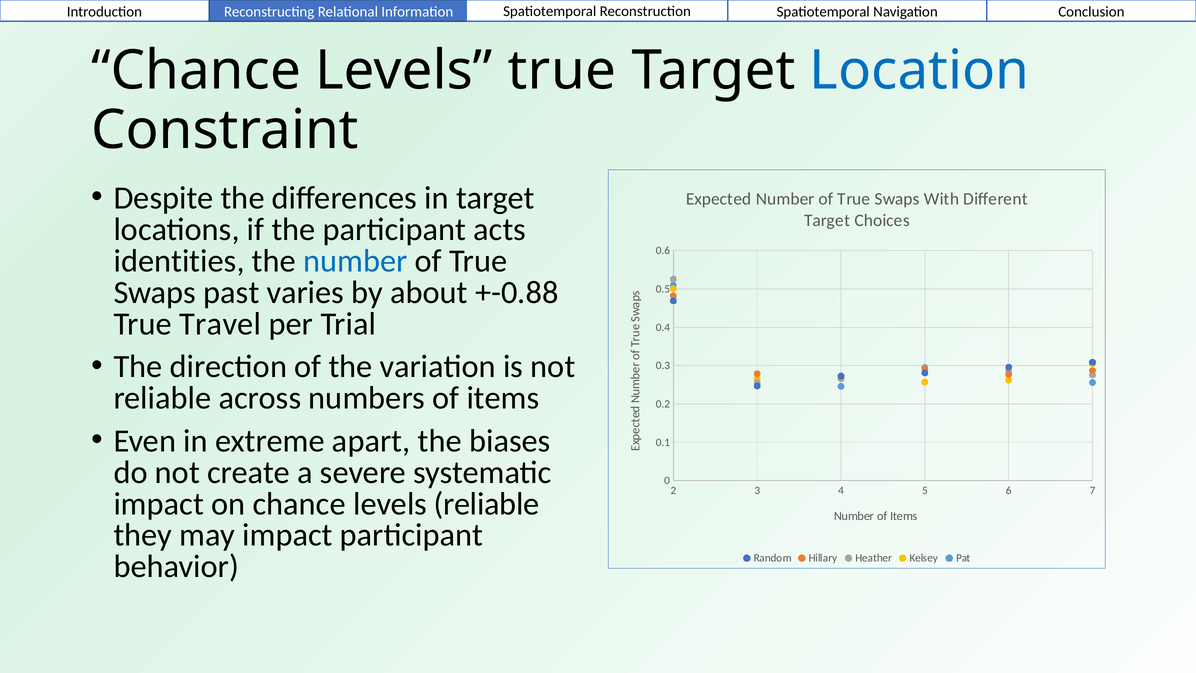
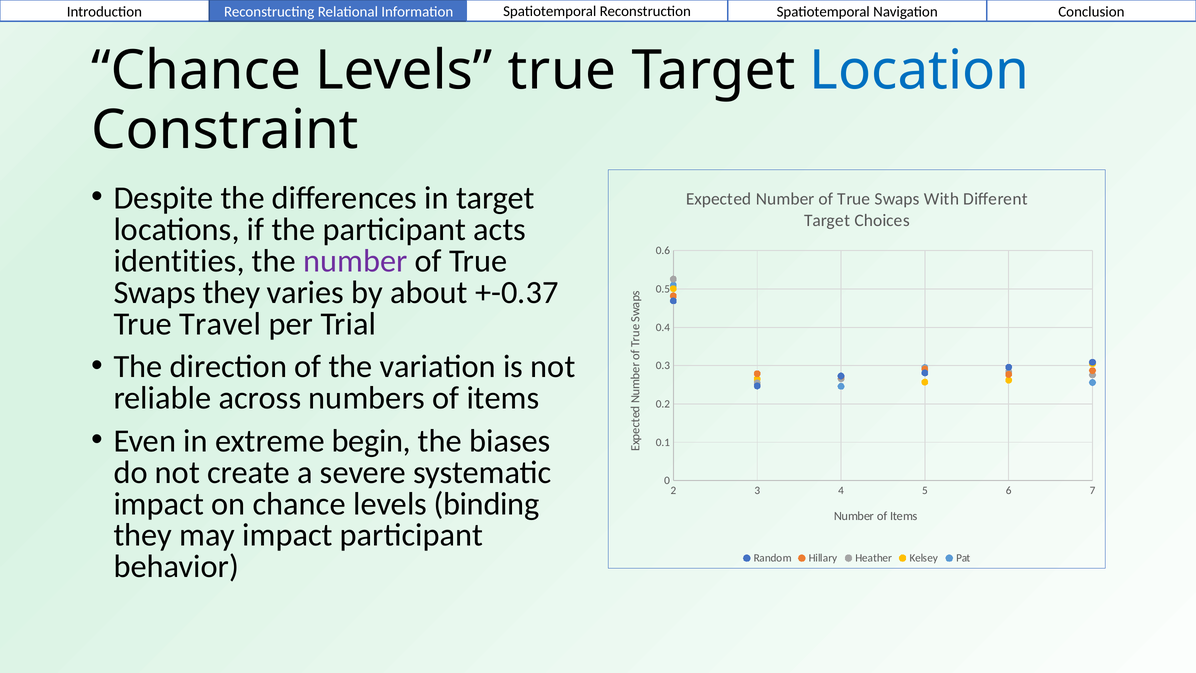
number at (355, 261) colour: blue -> purple
Swaps past: past -> they
+-0.88: +-0.88 -> +-0.37
apart: apart -> begin
levels reliable: reliable -> binding
